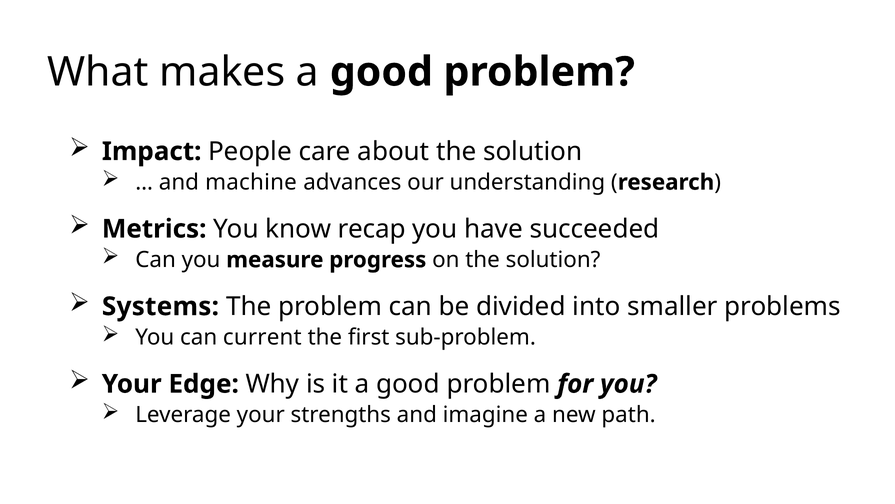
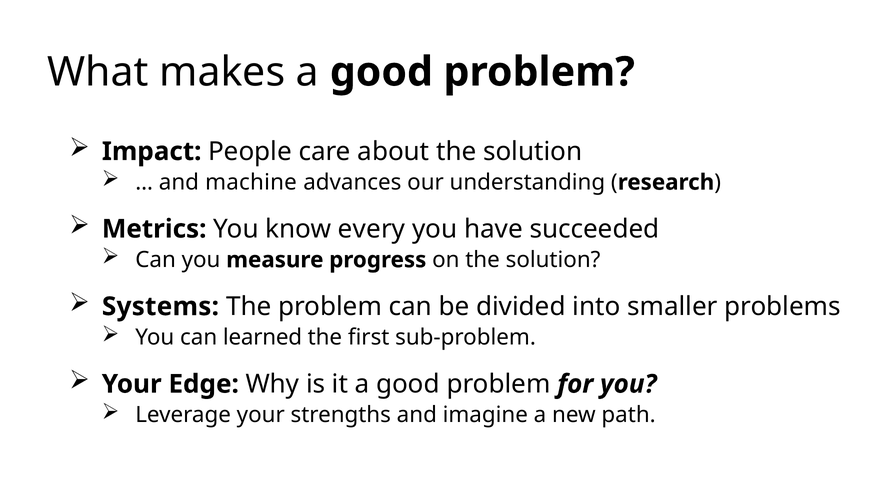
recap: recap -> every
current: current -> learned
